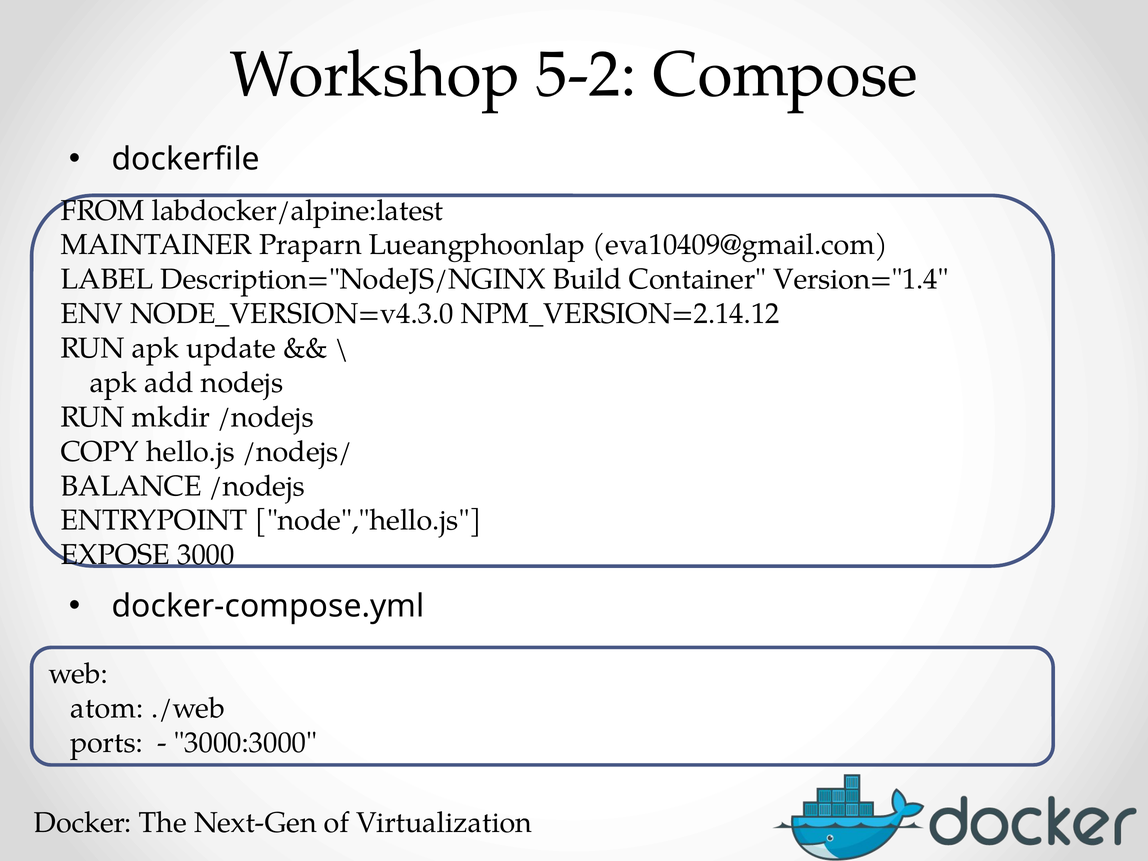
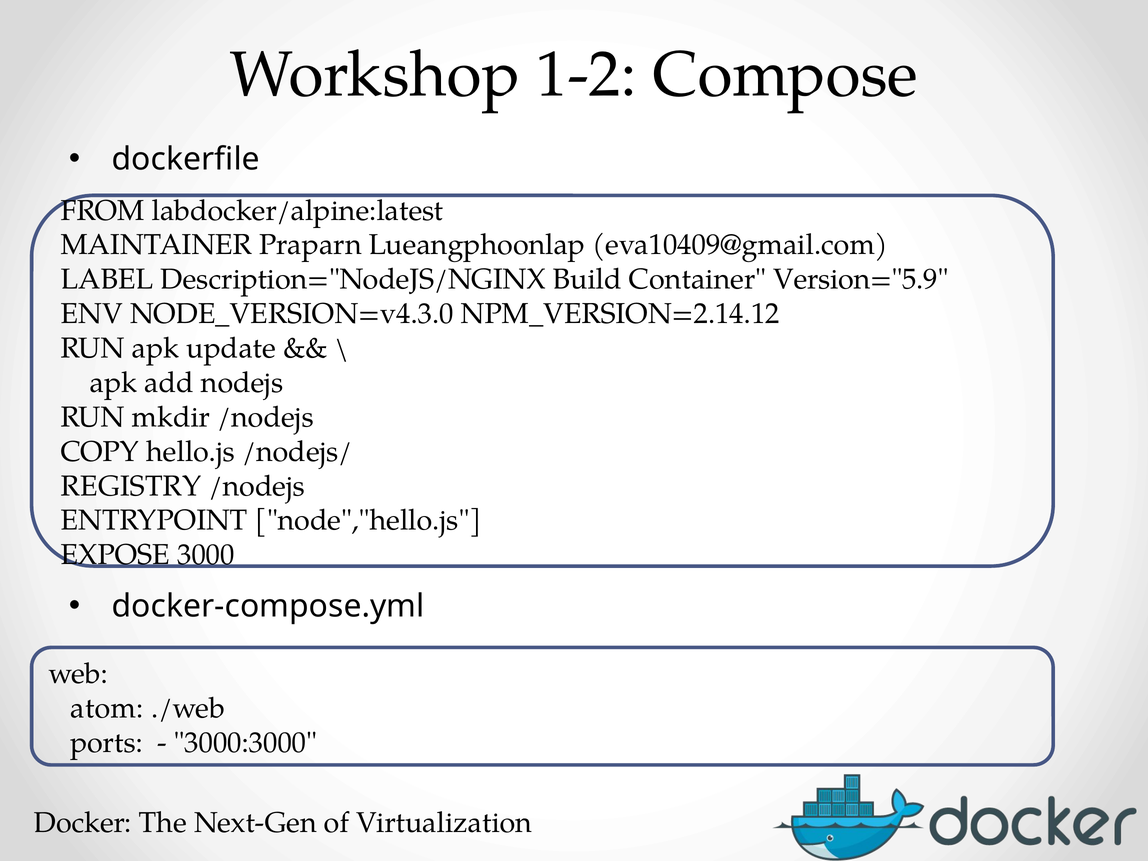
5-2: 5-2 -> 1-2
Version="1.4: Version="1.4 -> Version="5.9
BALANCE: BALANCE -> REGISTRY
